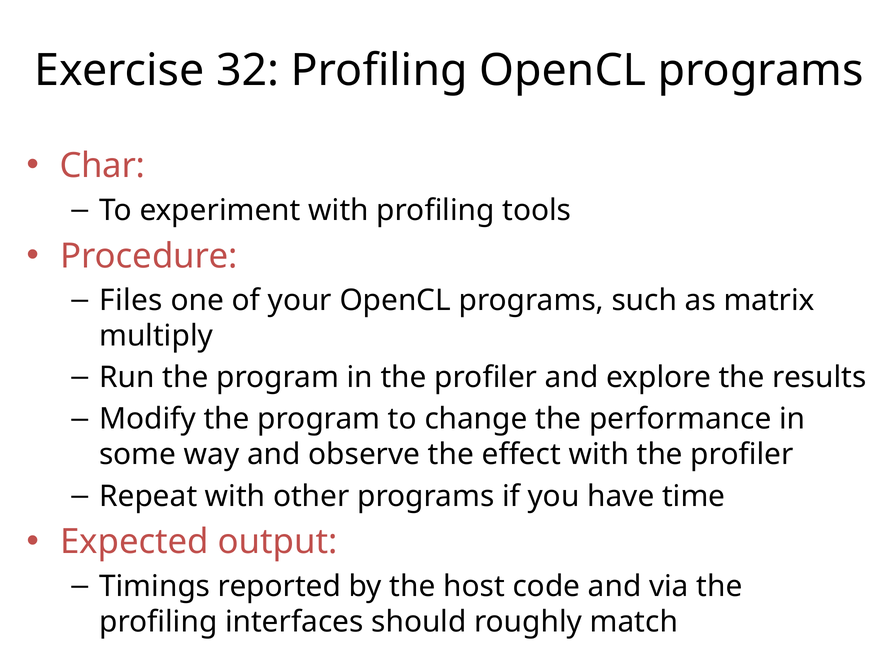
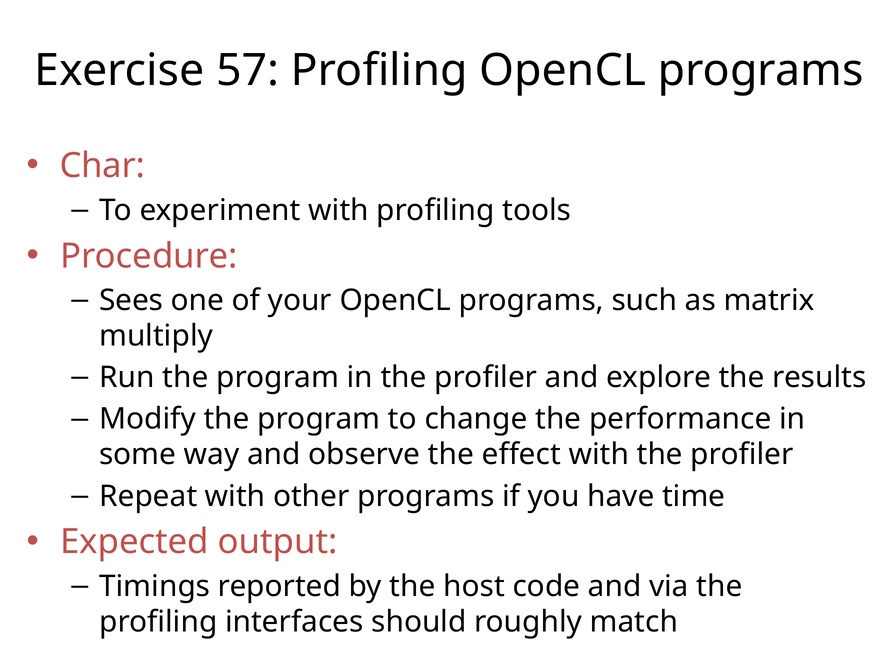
32: 32 -> 57
Files: Files -> Sees
